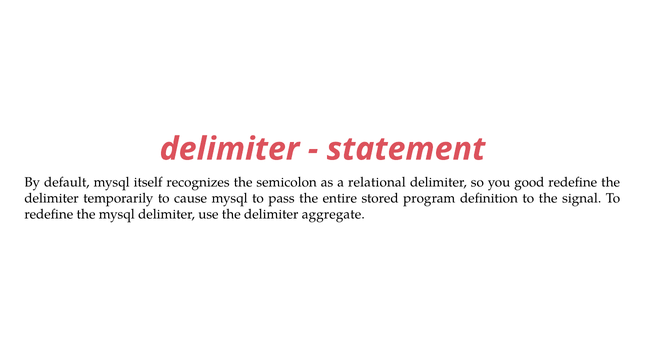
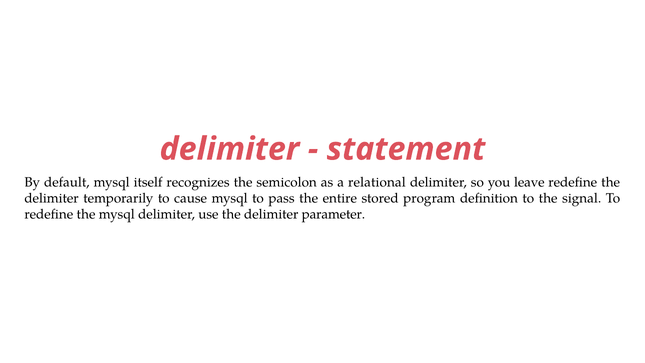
good: good -> leave
aggregate: aggregate -> parameter
